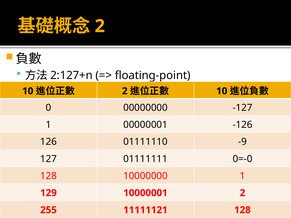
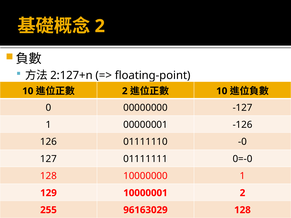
-9: -9 -> -0
11111121: 11111121 -> 96163029
